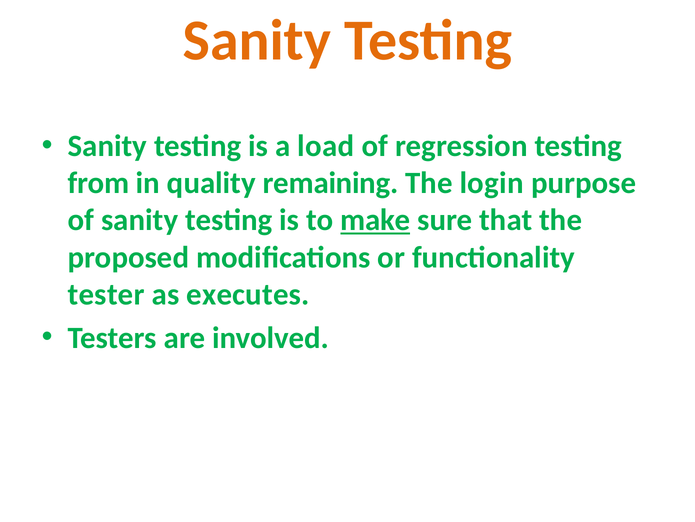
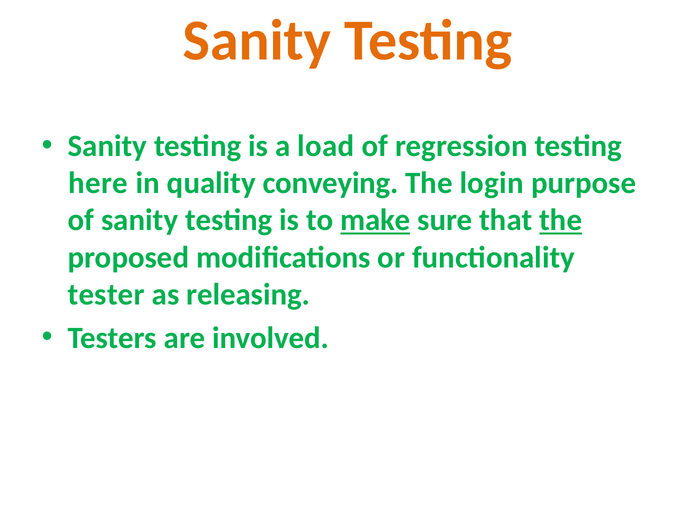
from: from -> here
remaining: remaining -> conveying
the at (561, 220) underline: none -> present
executes: executes -> releasing
